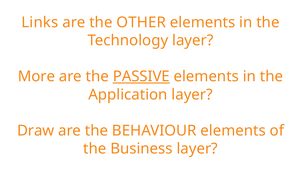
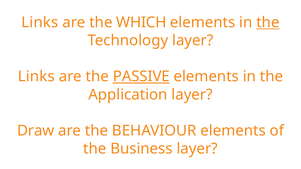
OTHER: OTHER -> WHICH
the at (268, 22) underline: none -> present
More at (36, 77): More -> Links
